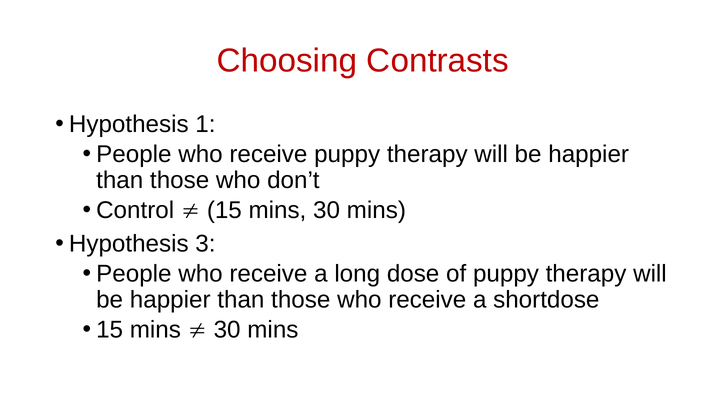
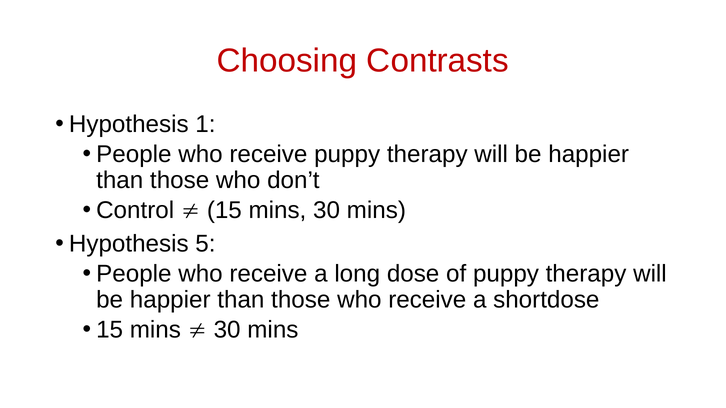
3: 3 -> 5
